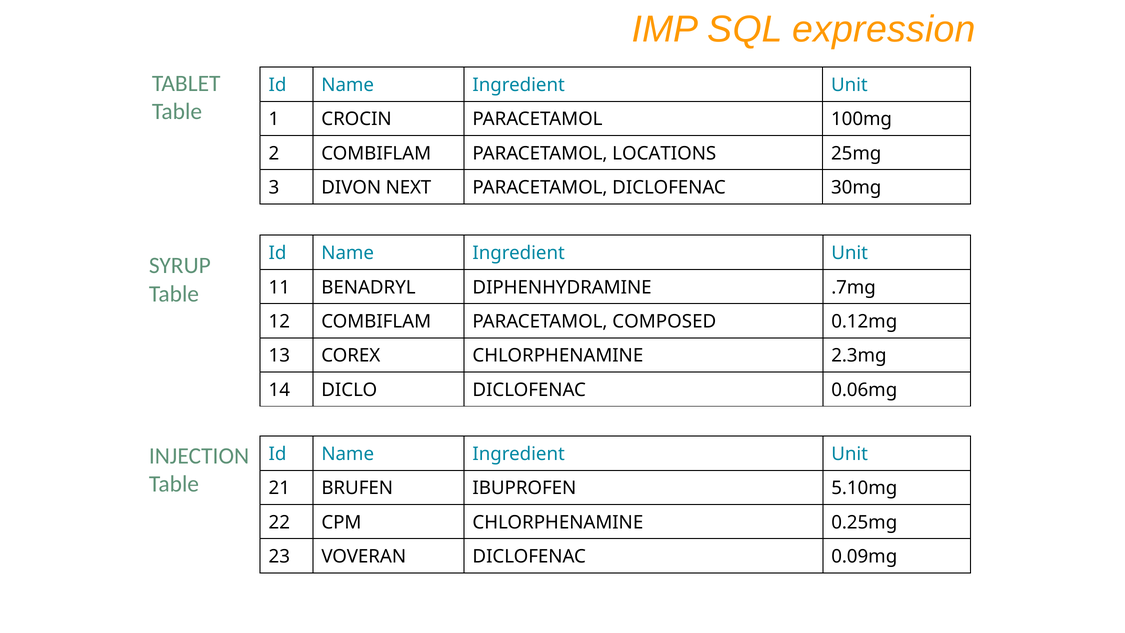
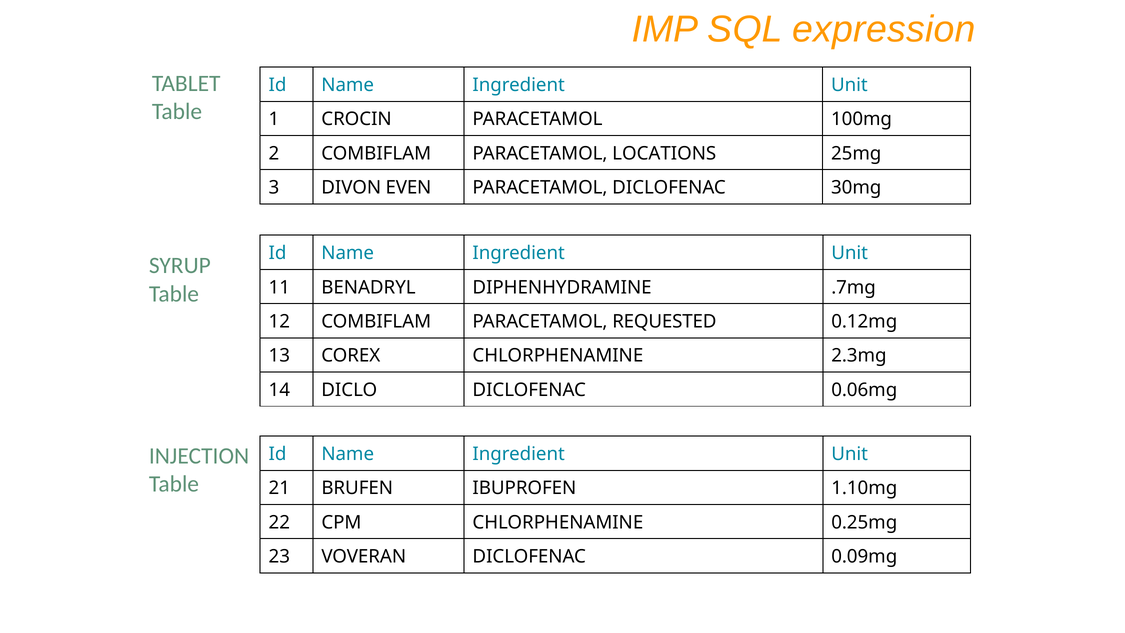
NEXT: NEXT -> EVEN
COMPOSED: COMPOSED -> REQUESTED
5.10mg: 5.10mg -> 1.10mg
